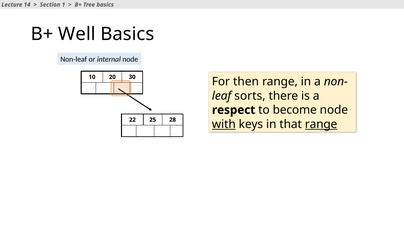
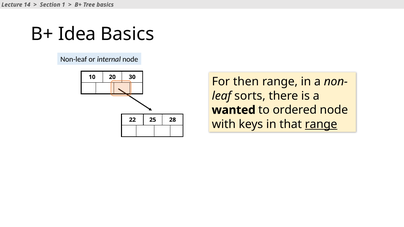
Well: Well -> Idea
respect: respect -> wanted
become: become -> ordered
with underline: present -> none
